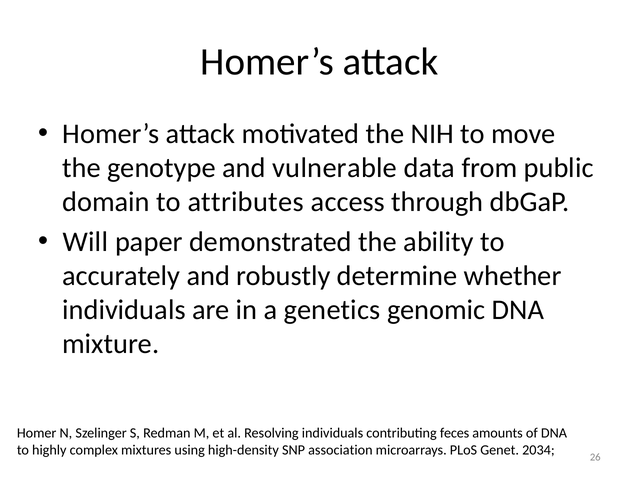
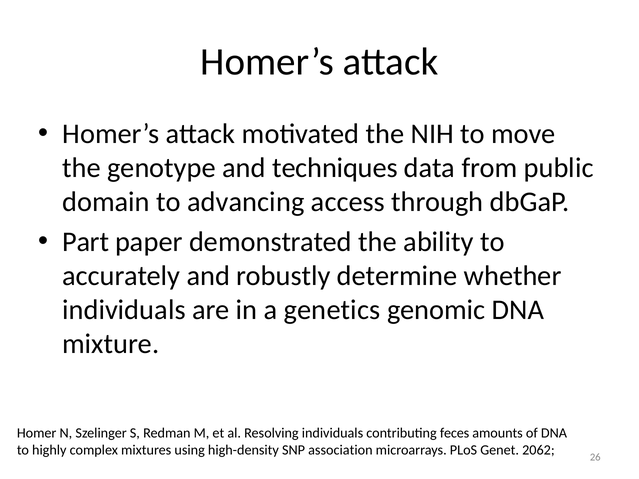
vulnerable: vulnerable -> techniques
attributes: attributes -> advancing
Will: Will -> Part
2034: 2034 -> 2062
